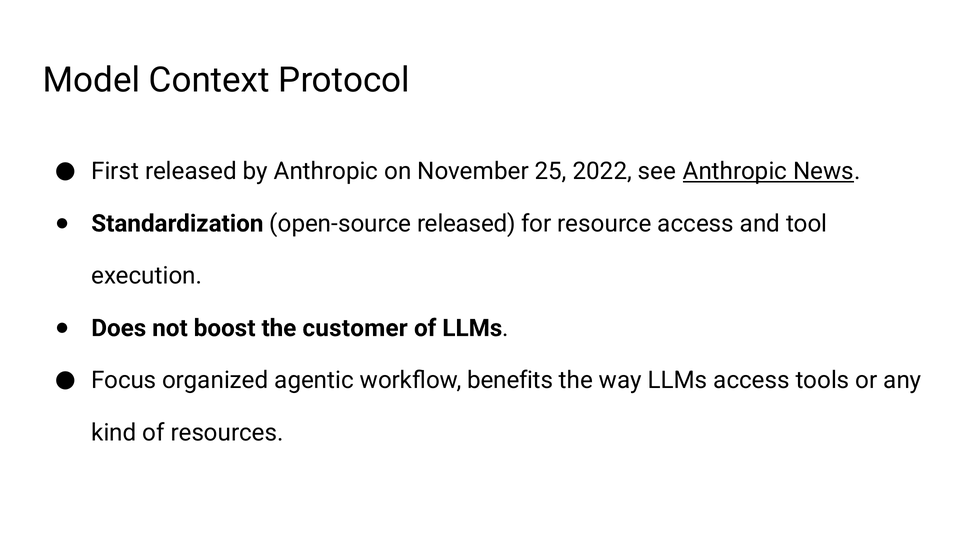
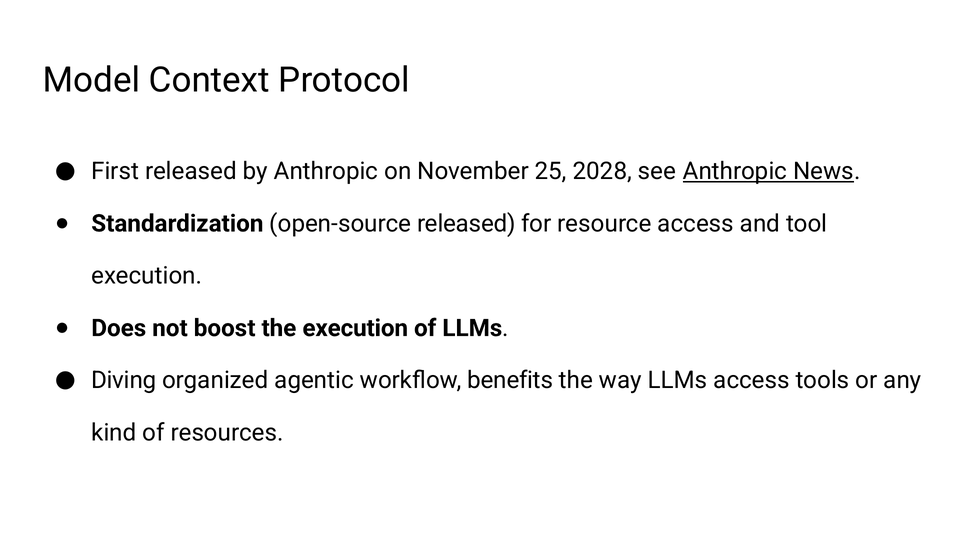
2022: 2022 -> 2028
the customer: customer -> execution
Focus: Focus -> Diving
